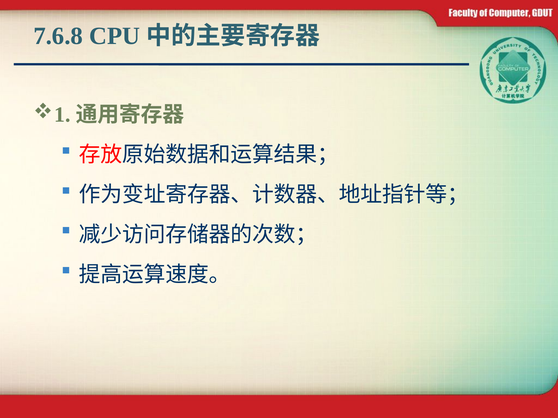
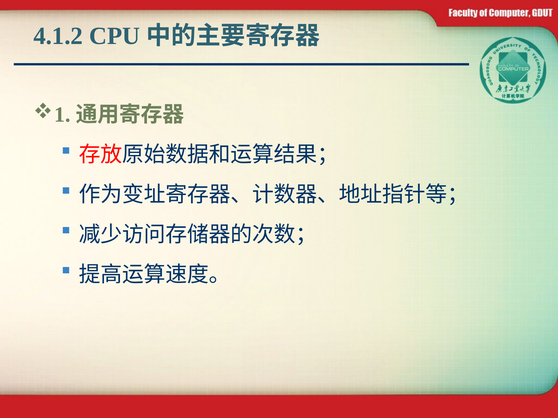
7.6.8: 7.6.8 -> 4.1.2
